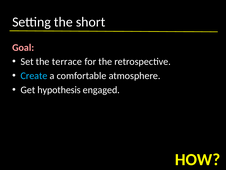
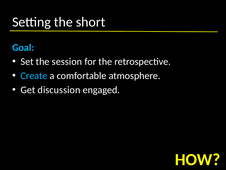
Goal colour: pink -> light blue
terrace: terrace -> session
hypothesis: hypothesis -> discussion
